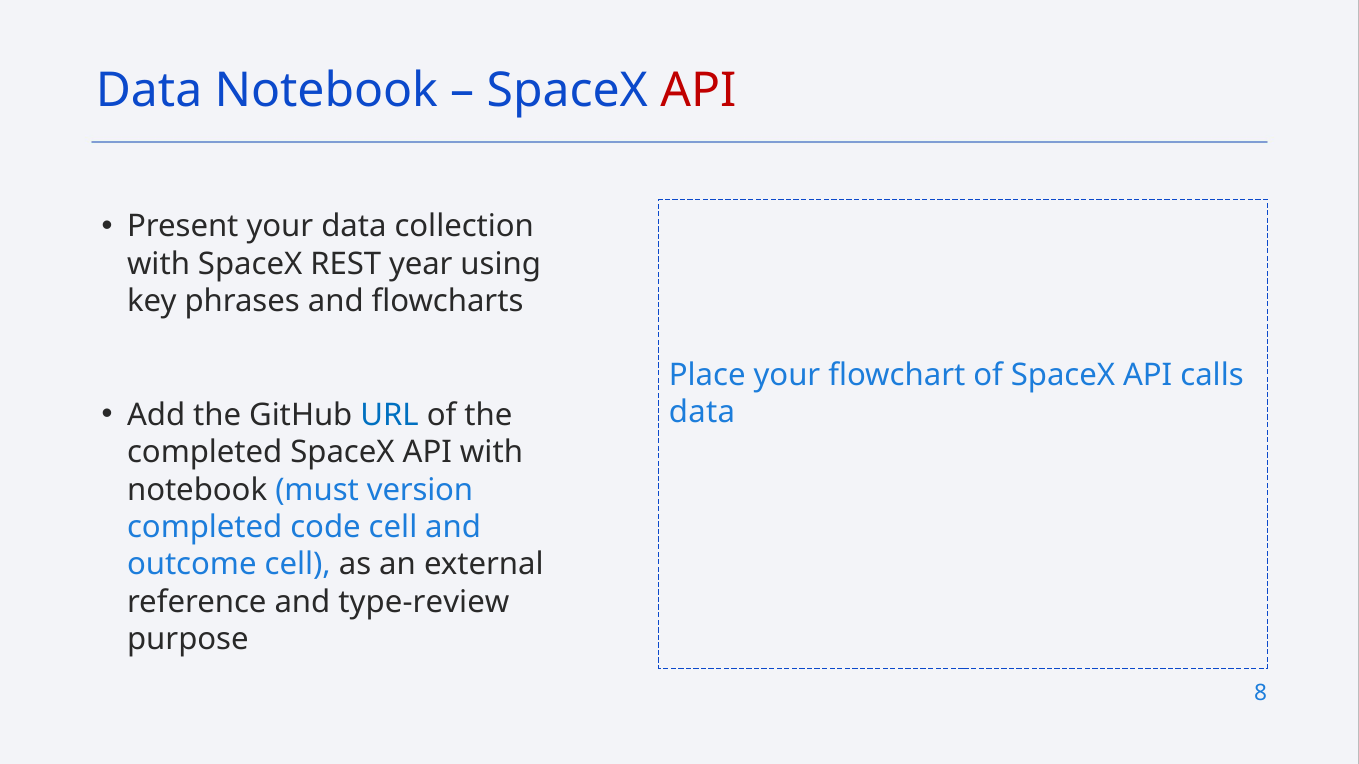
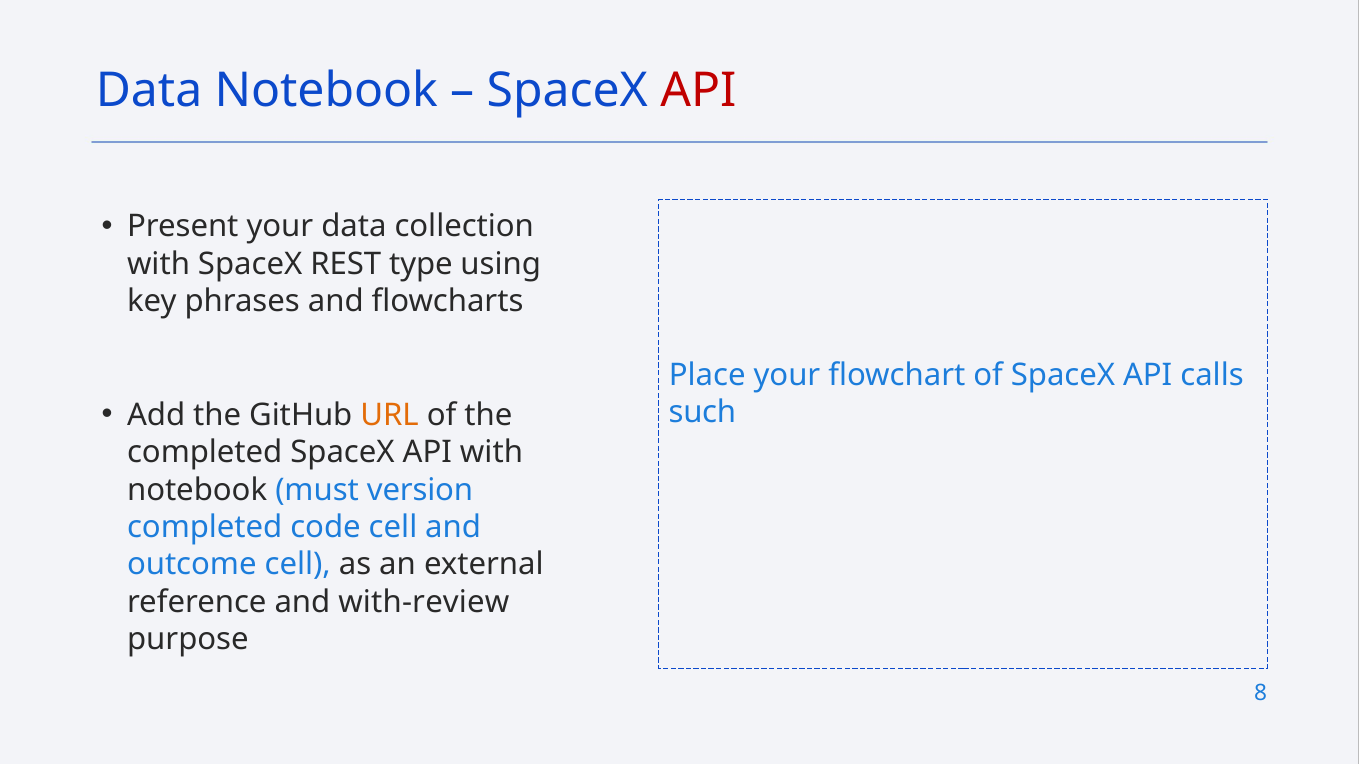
year: year -> type
URL colour: blue -> orange
data at (702, 412): data -> such
type-review: type-review -> with-review
